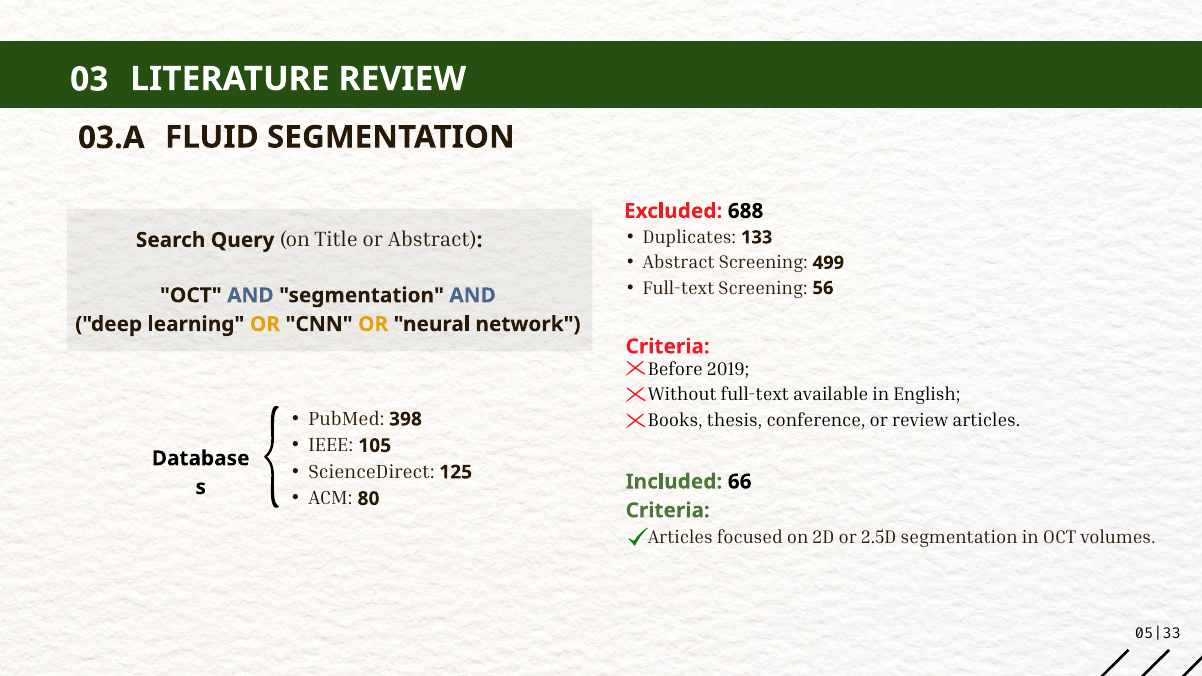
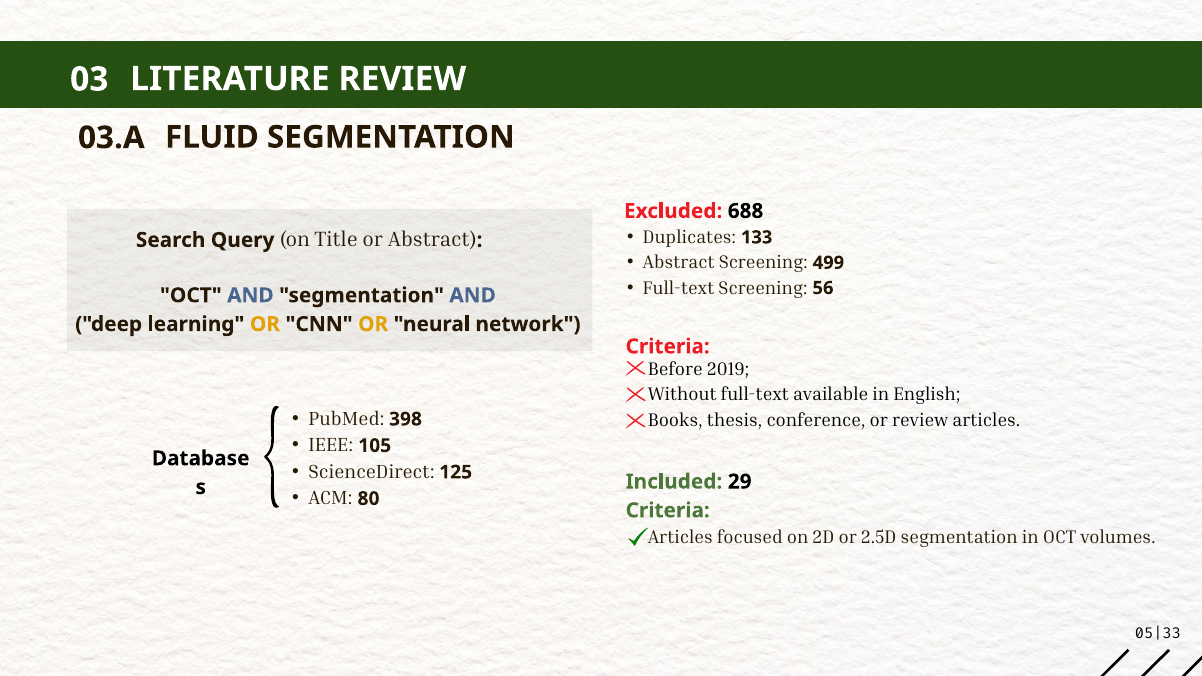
66: 66 -> 29
